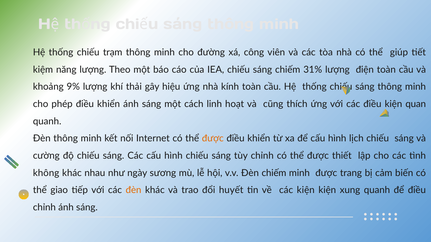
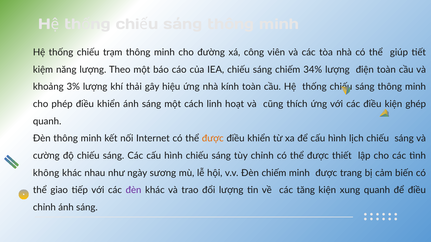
31%: 31% -> 34%
9%: 9% -> 3%
quan: quan -> ghép
đèn at (134, 190) colour: orange -> purple
đổi huyết: huyết -> lượng
các kiện: kiện -> tăng
